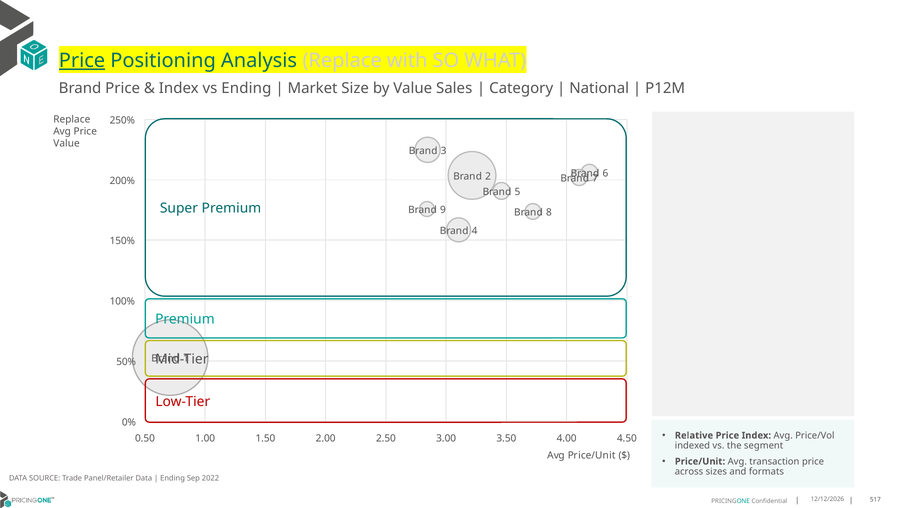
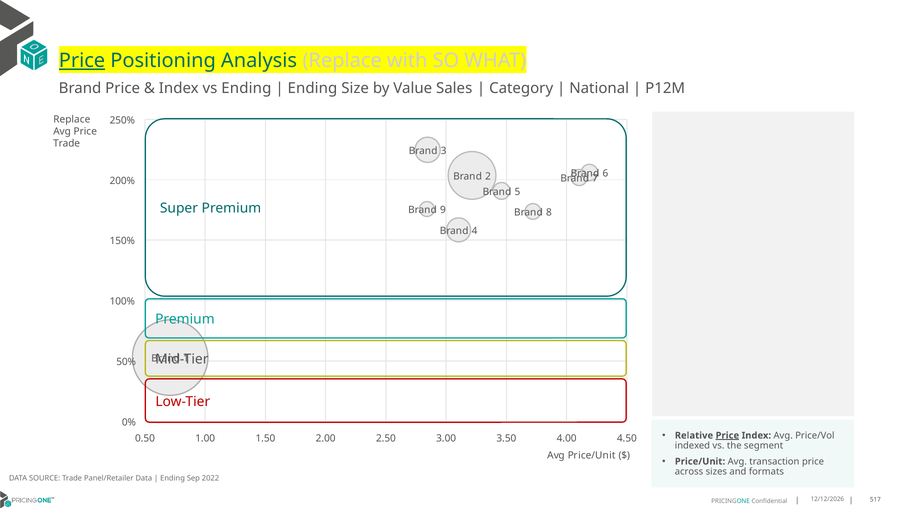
Market at (313, 88): Market -> Ending
Value at (67, 143): Value -> Trade
Price at (727, 435) underline: none -> present
